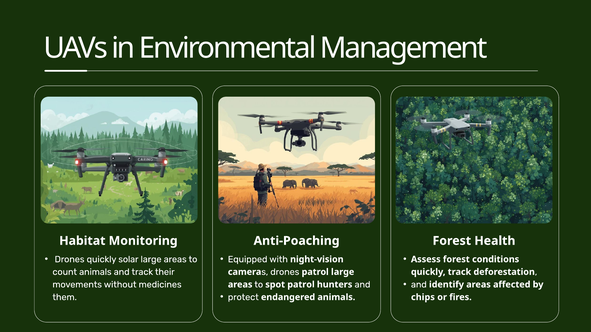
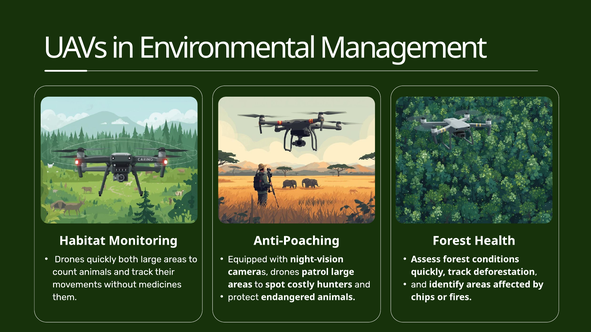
solar: solar -> both
spot patrol: patrol -> costly
